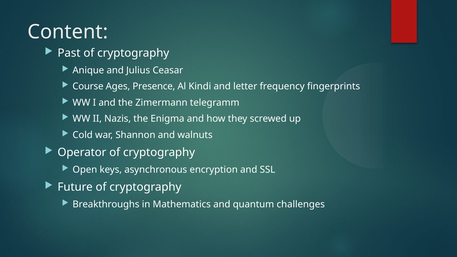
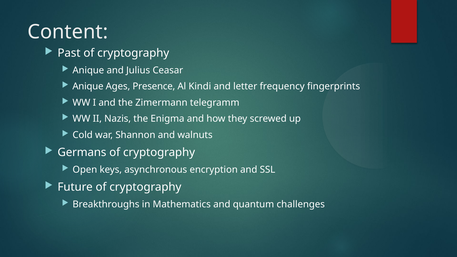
Course at (88, 86): Course -> Anique
Operator: Operator -> Germans
